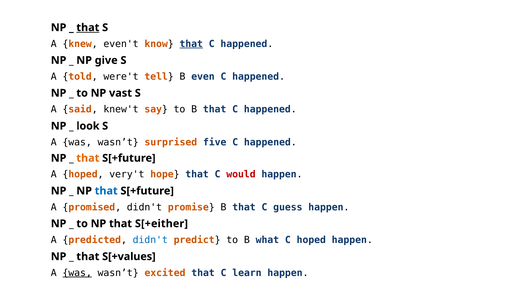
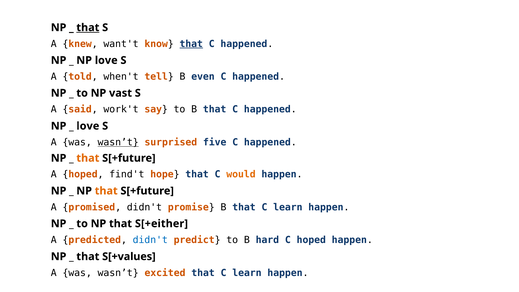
even't: even't -> want't
NP give: give -> love
were't: were't -> when't
knew't: knew't -> work't
look at (88, 126): look -> love
wasn’t at (118, 142) underline: none -> present
very't: very't -> find't
would colour: red -> orange
that at (106, 191) colour: blue -> orange
B that C guess: guess -> learn
what: what -> hard
was at (77, 273) underline: present -> none
